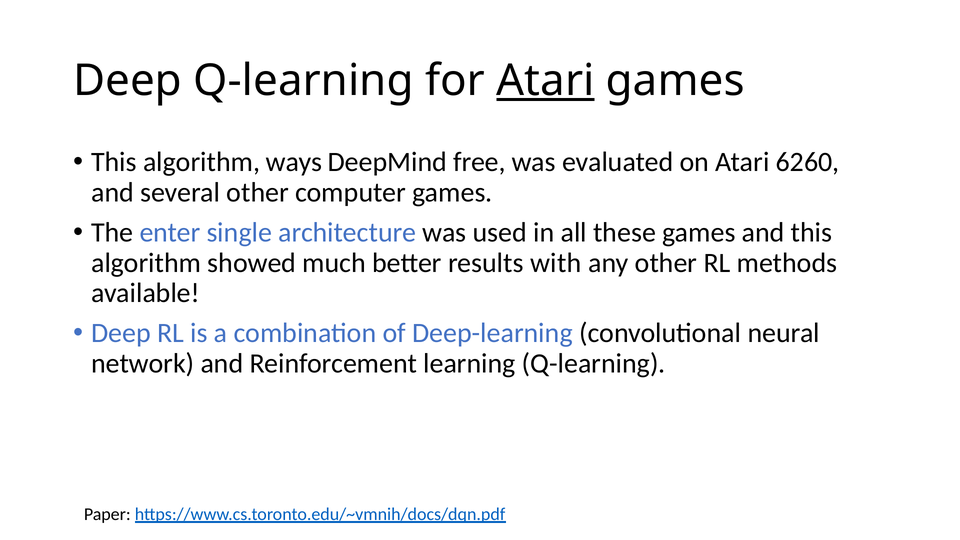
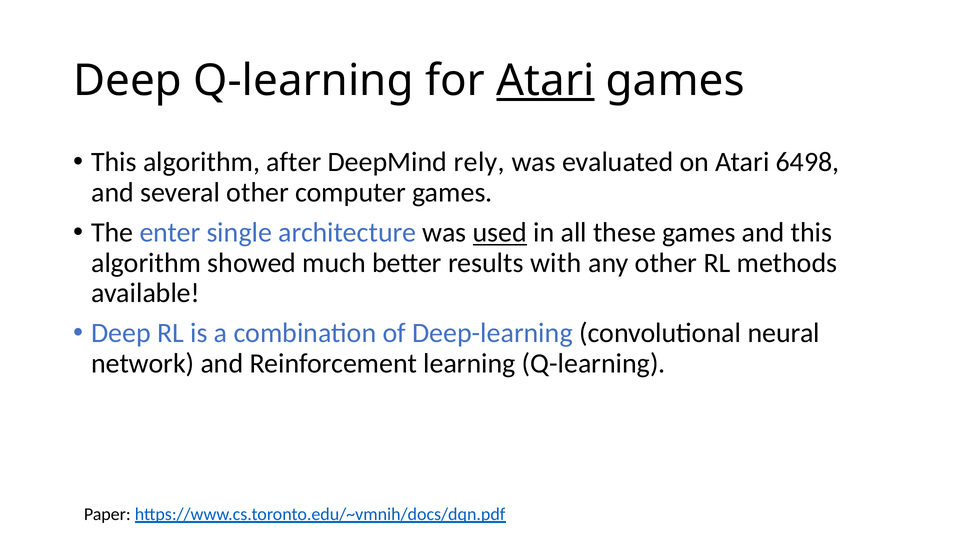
ways: ways -> after
free: free -> rely
6260: 6260 -> 6498
used underline: none -> present
